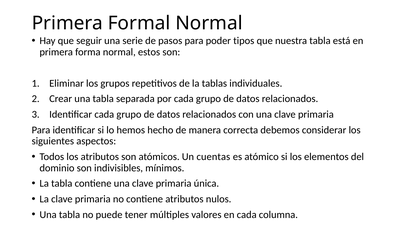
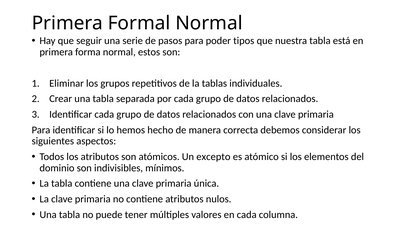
cuentas: cuentas -> excepto
